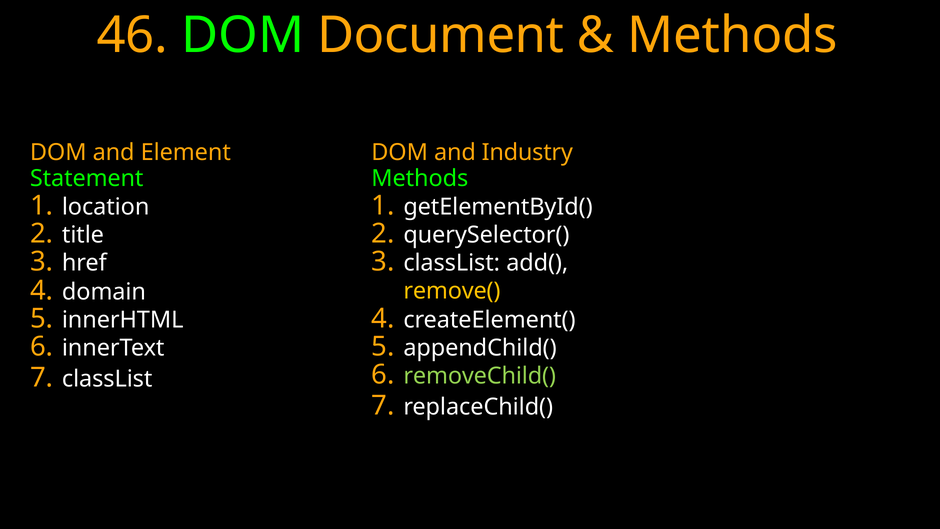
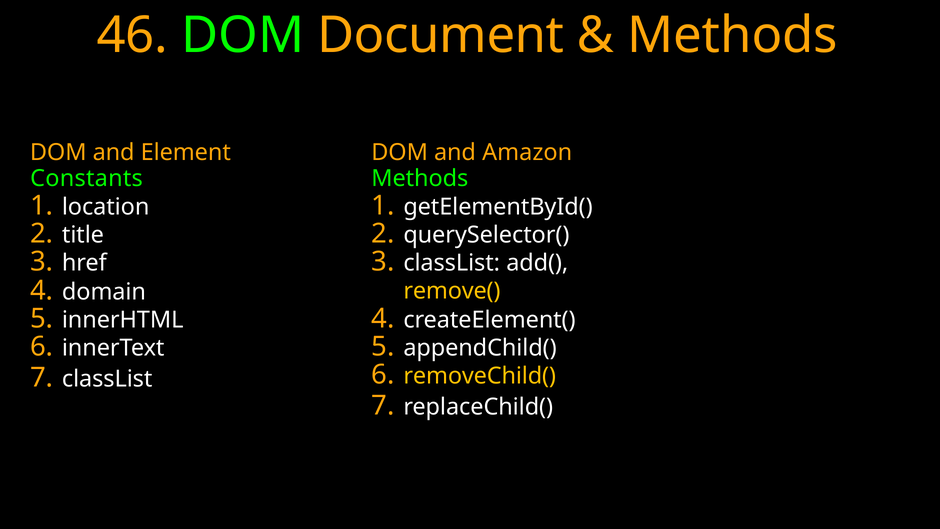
Industry: Industry -> Amazon
Statement: Statement -> Constants
removeChild( colour: light green -> yellow
